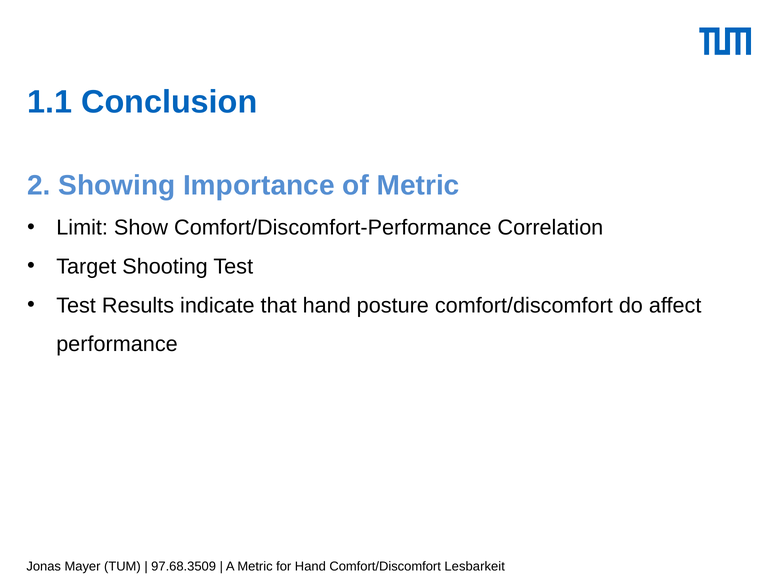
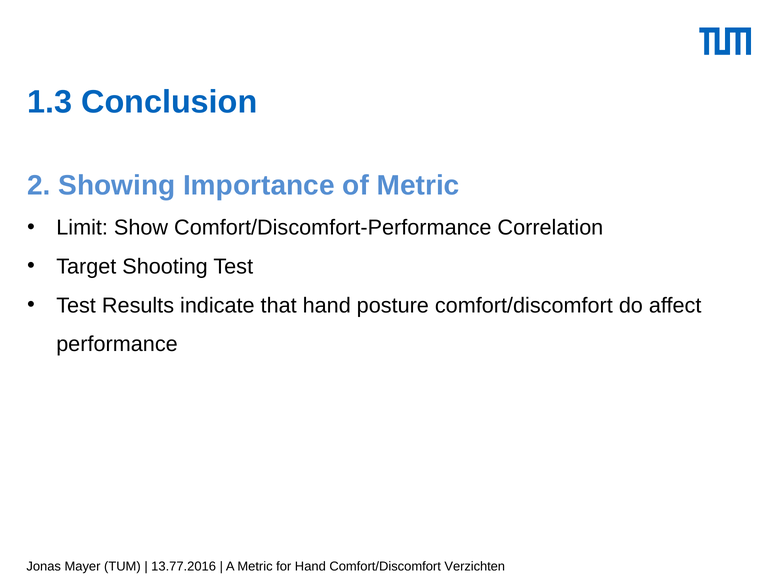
1.1: 1.1 -> 1.3
97.68.3509: 97.68.3509 -> 13.77.2016
Lesbarkeit: Lesbarkeit -> Verzichten
